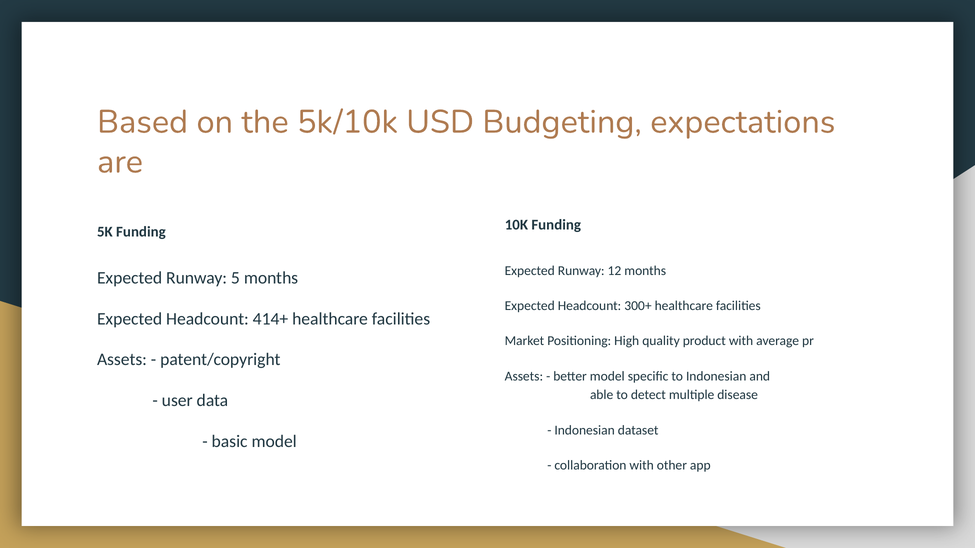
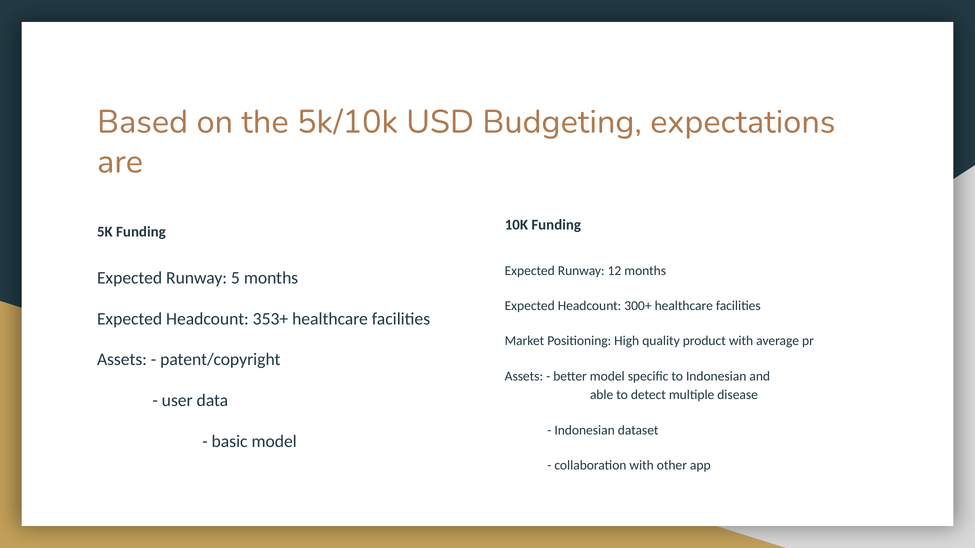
414+: 414+ -> 353+
